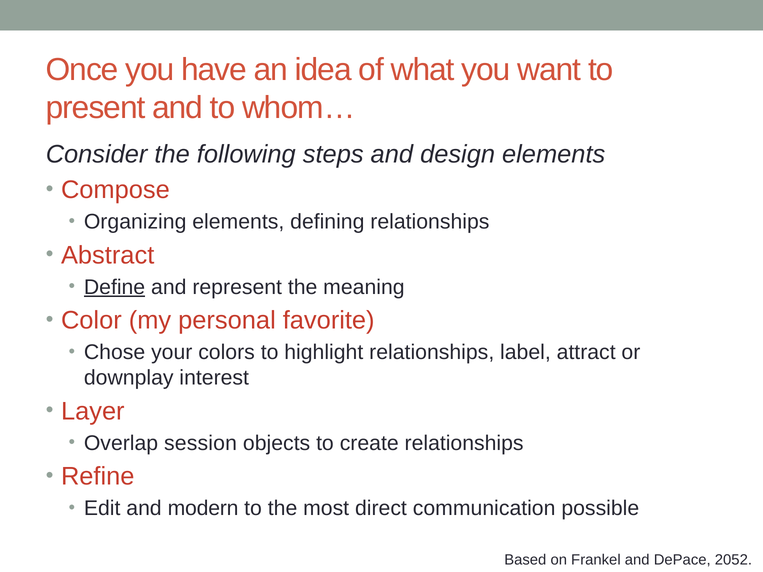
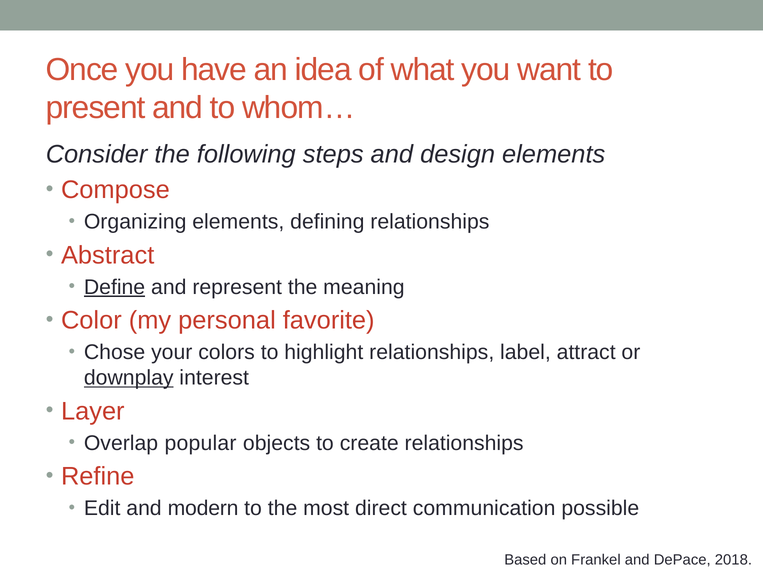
downplay underline: none -> present
session: session -> popular
2052: 2052 -> 2018
